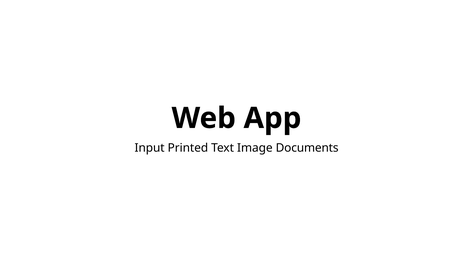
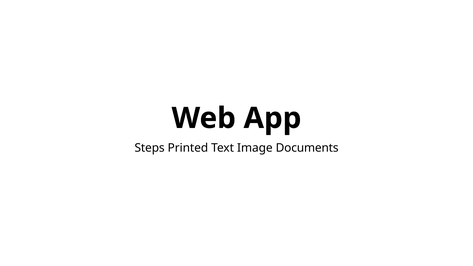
Input: Input -> Steps
